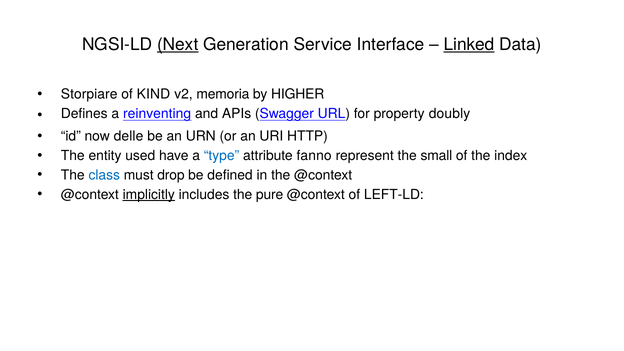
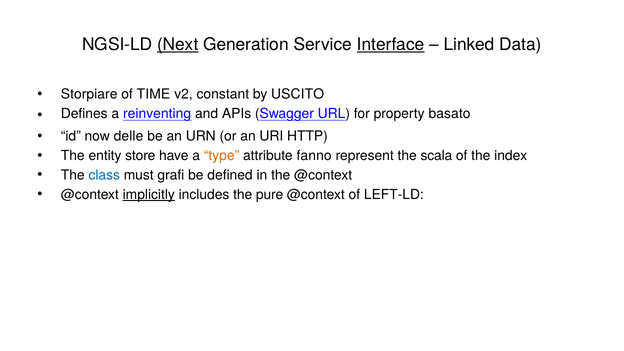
Interface underline: none -> present
Linked underline: present -> none
KIND: KIND -> TIME
memoria: memoria -> constant
HIGHER: HIGHER -> USCITO
doubly: doubly -> basato
used: used -> store
type colour: blue -> orange
small: small -> scala
drop: drop -> grafi
